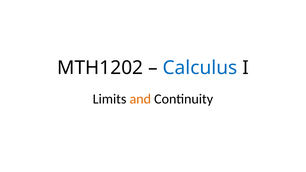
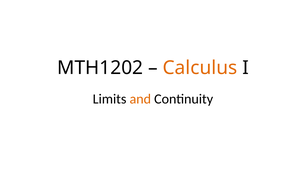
Calculus colour: blue -> orange
